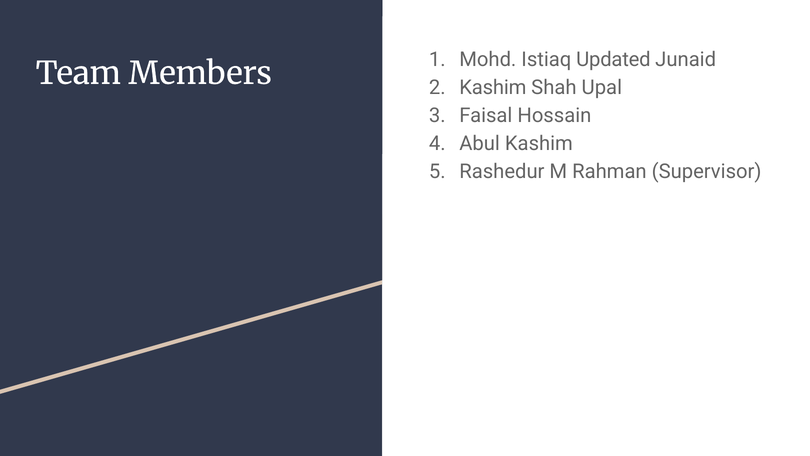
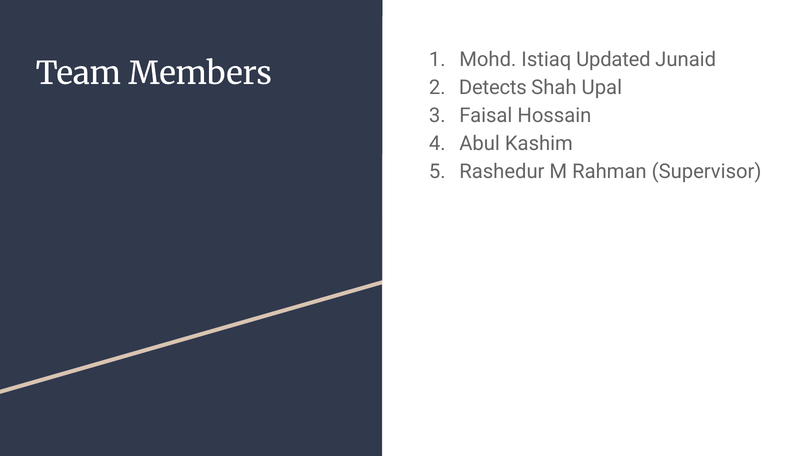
Kashim at (493, 87): Kashim -> Detects
